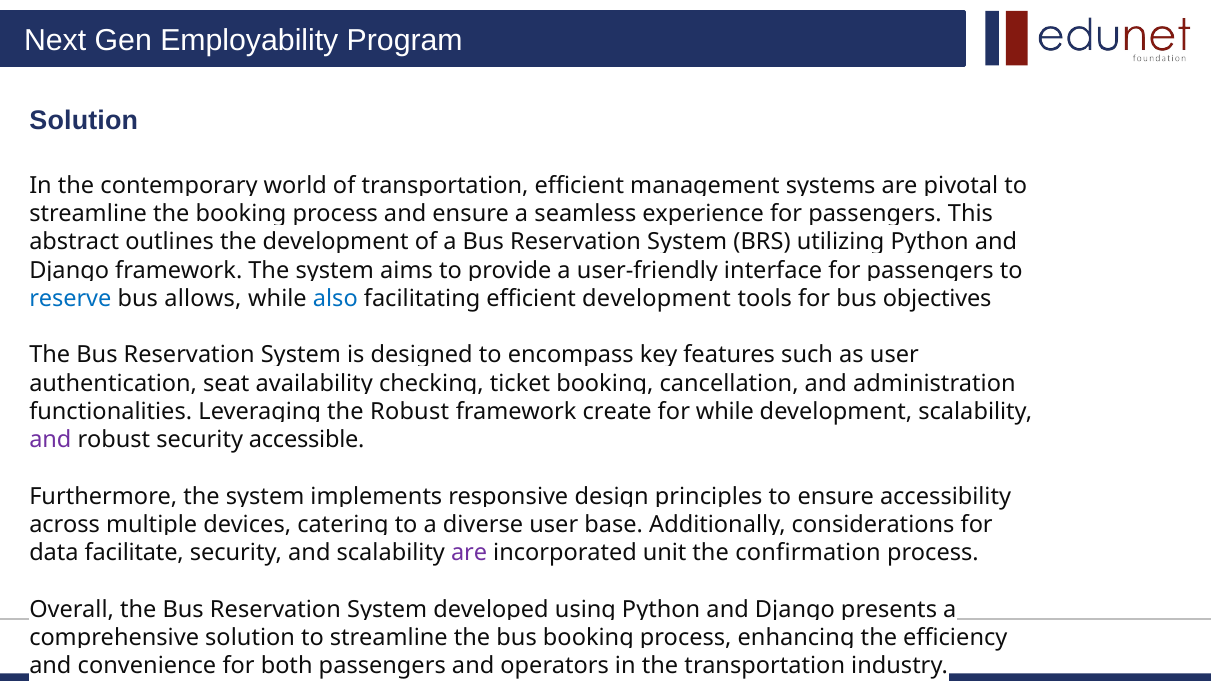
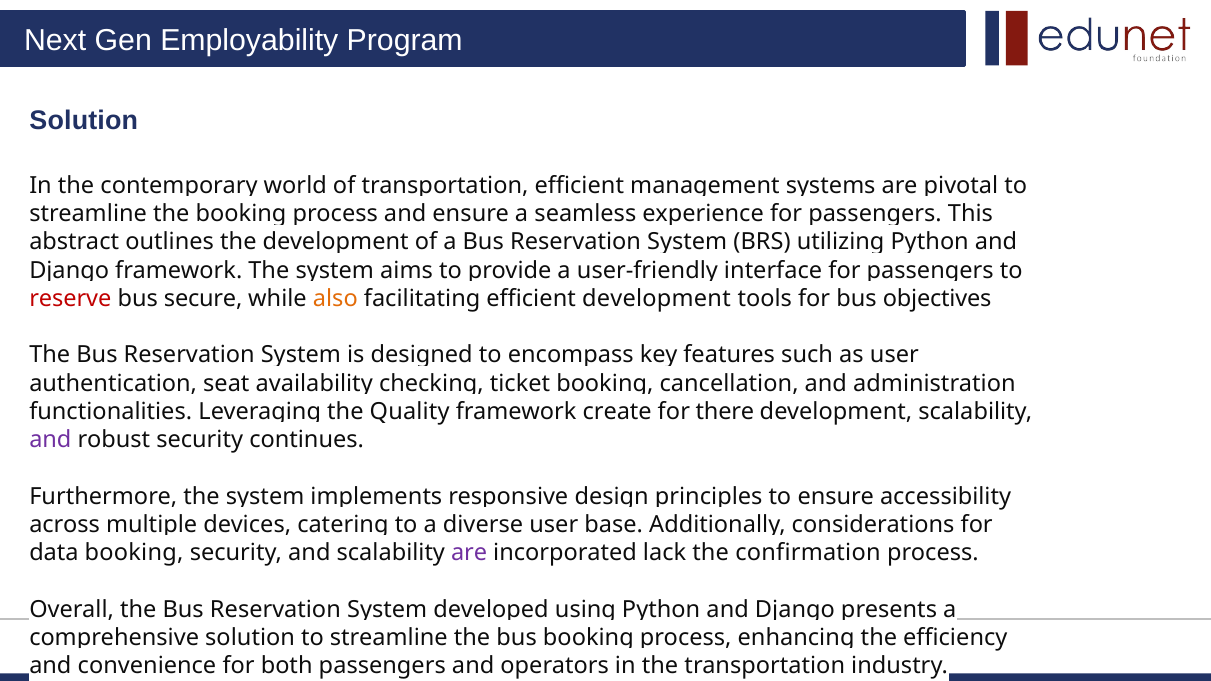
reserve colour: blue -> red
allows: allows -> secure
also colour: blue -> orange
Robust at (410, 412): Robust -> Quality
for while: while -> there
accessible: accessible -> continues
data facilitate: facilitate -> booking
unit: unit -> lack
